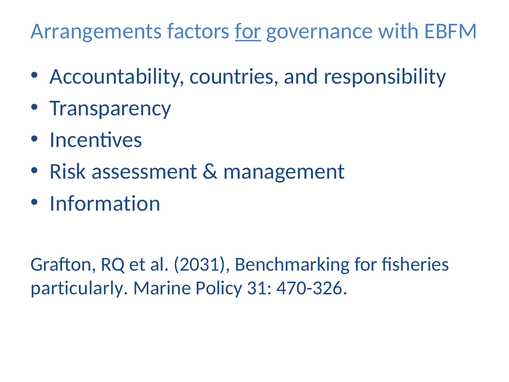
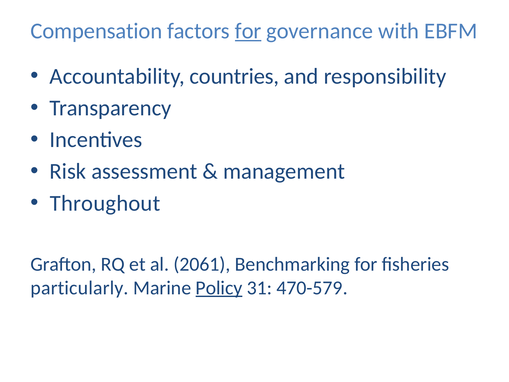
Arrangements: Arrangements -> Compensation
Information: Information -> Throughout
2031: 2031 -> 2061
Policy underline: none -> present
470-326: 470-326 -> 470-579
